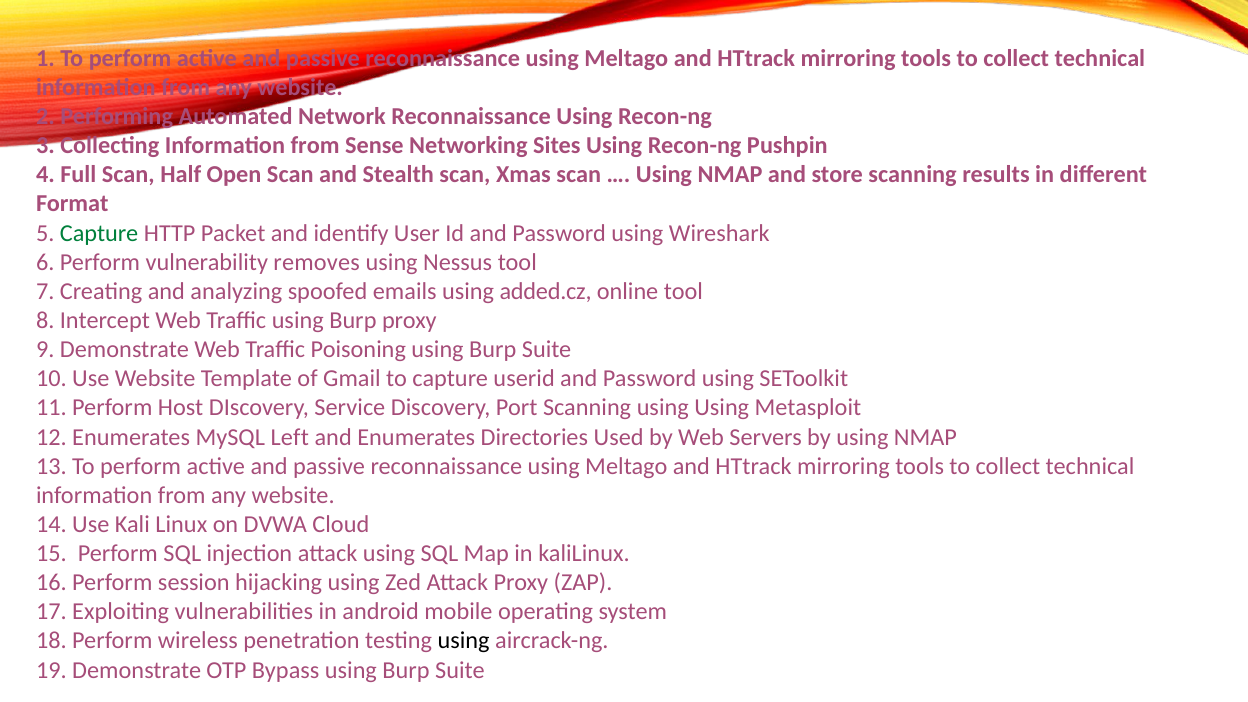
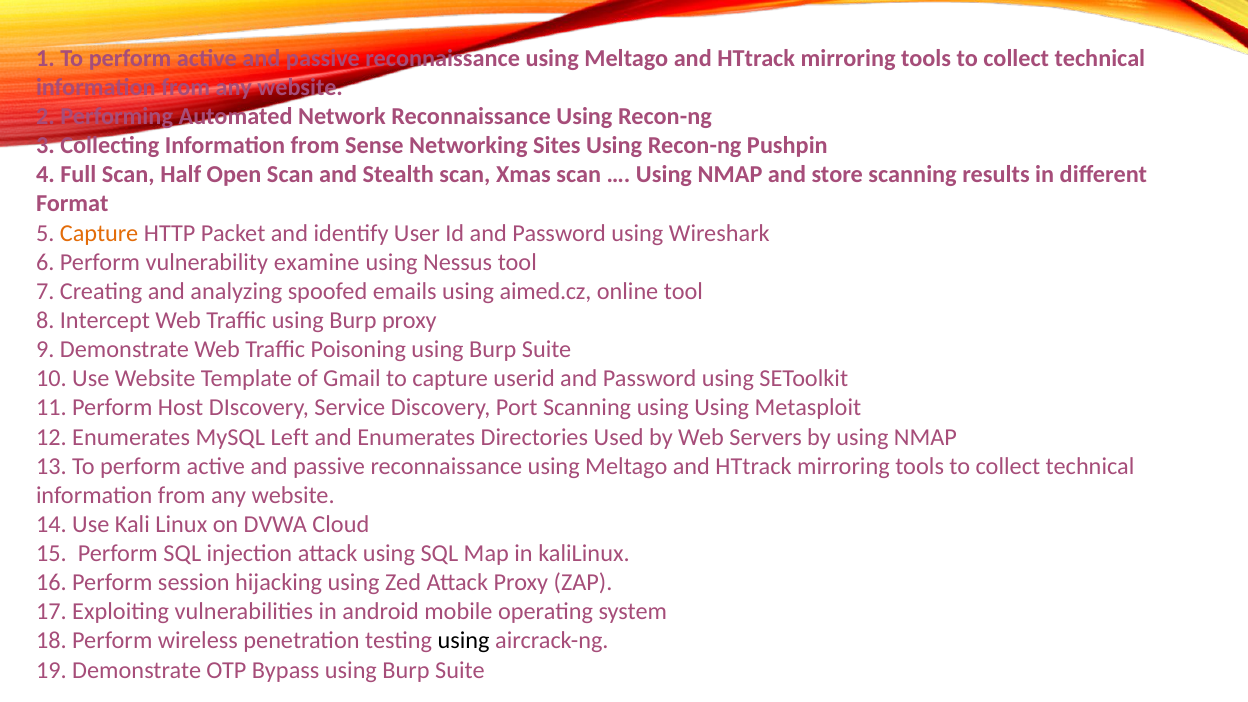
Capture at (99, 233) colour: green -> orange
removes: removes -> examine
added.cz: added.cz -> aimed.cz
